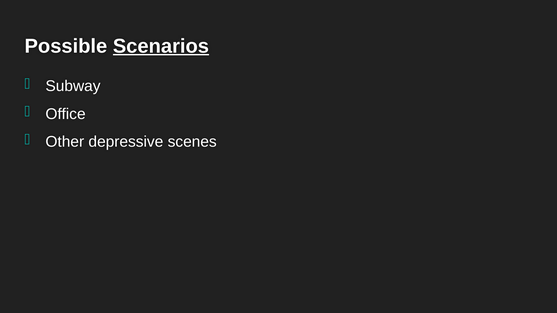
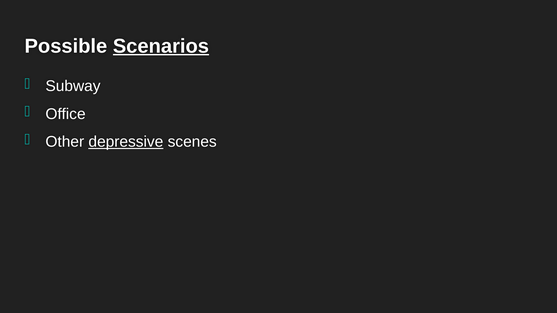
depressive underline: none -> present
